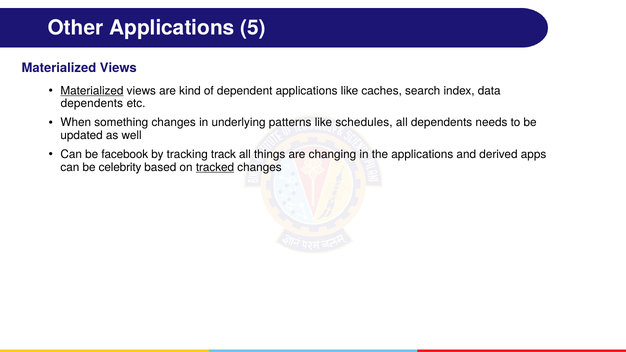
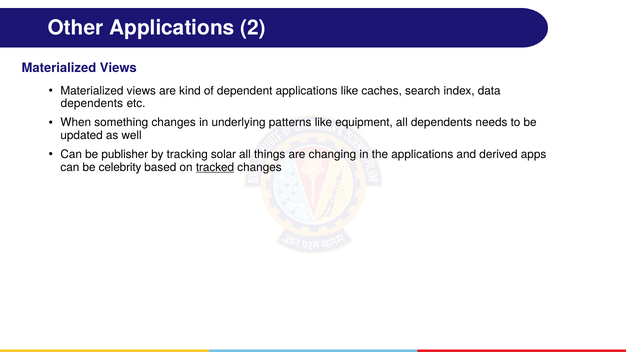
5: 5 -> 2
Materialized at (92, 91) underline: present -> none
schedules: schedules -> equipment
facebook: facebook -> publisher
track: track -> solar
